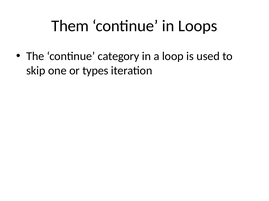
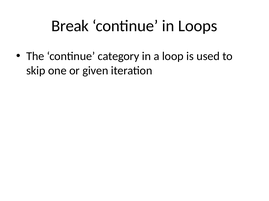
Them: Them -> Break
types: types -> given
